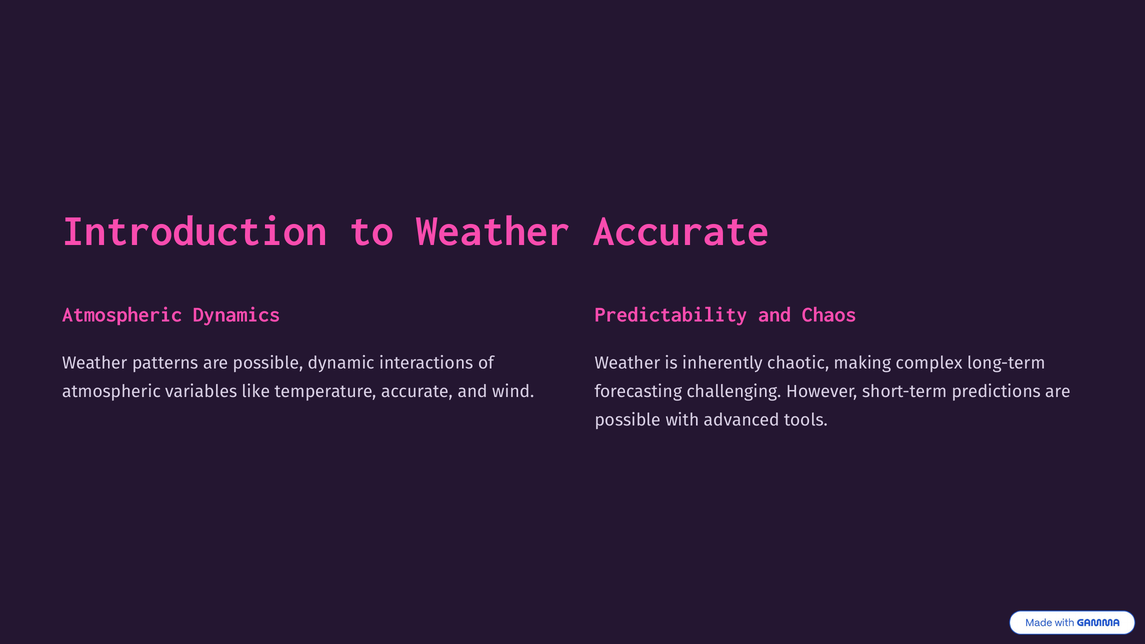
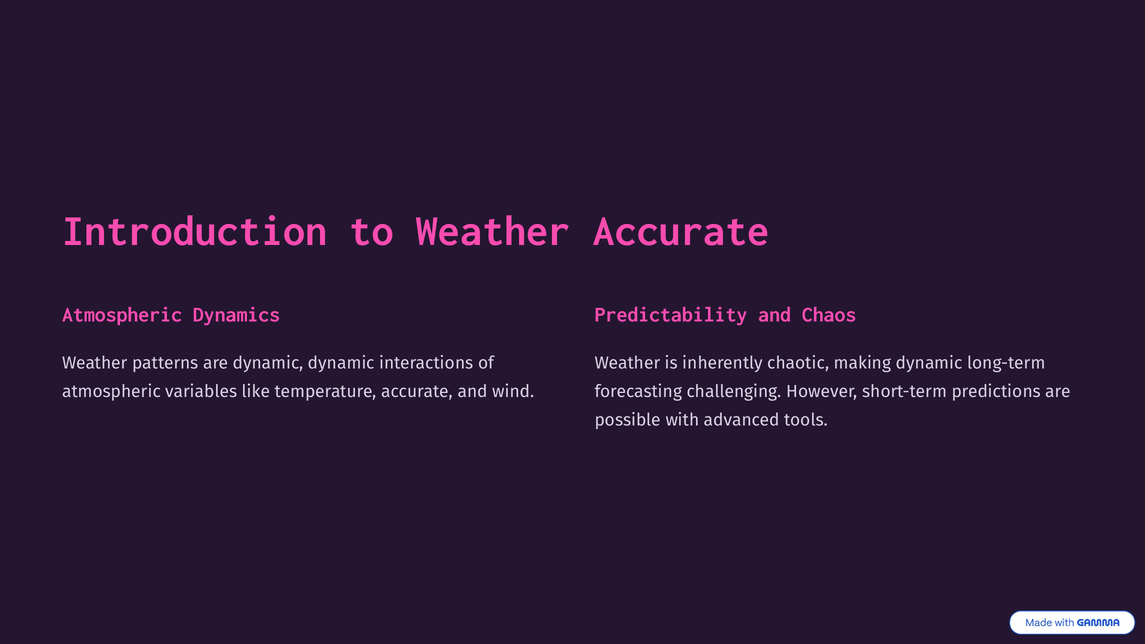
patterns are possible: possible -> dynamic
making complex: complex -> dynamic
